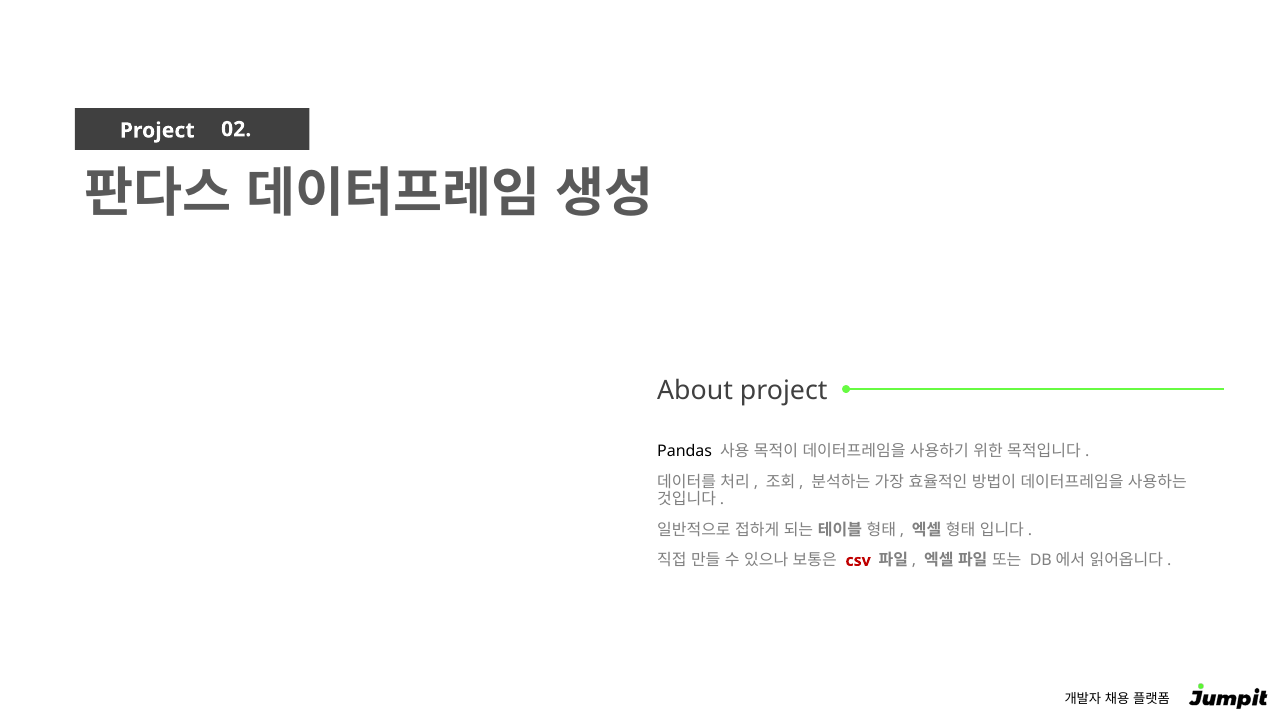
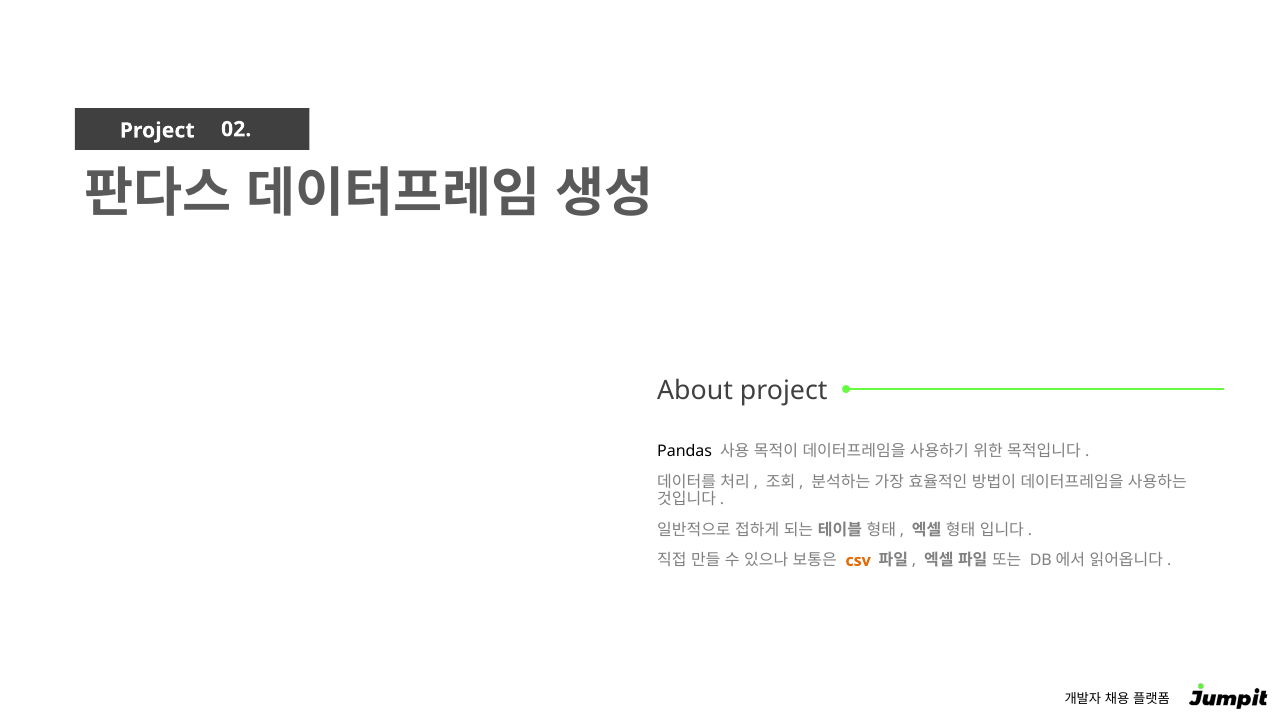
csv colour: red -> orange
